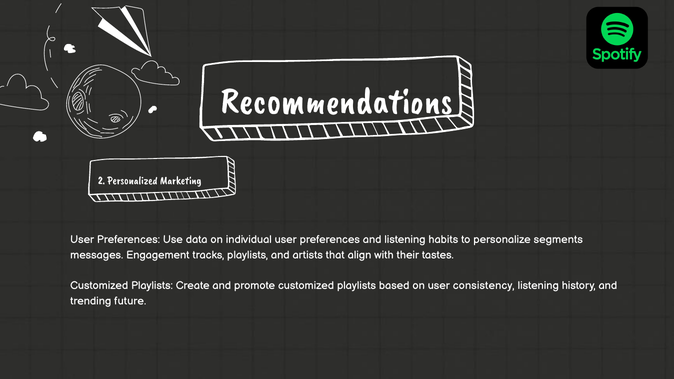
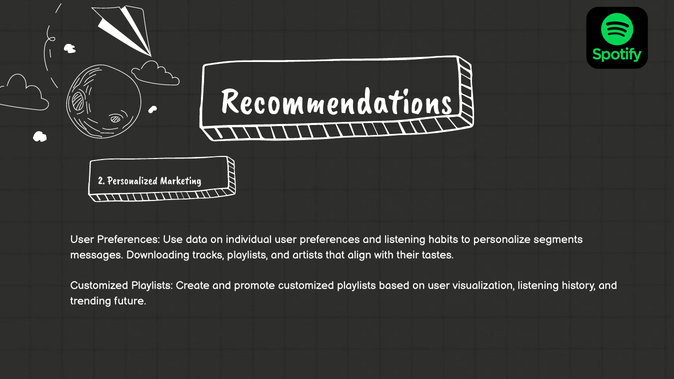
Engagement: Engagement -> Downloading
consistency: consistency -> visualization
